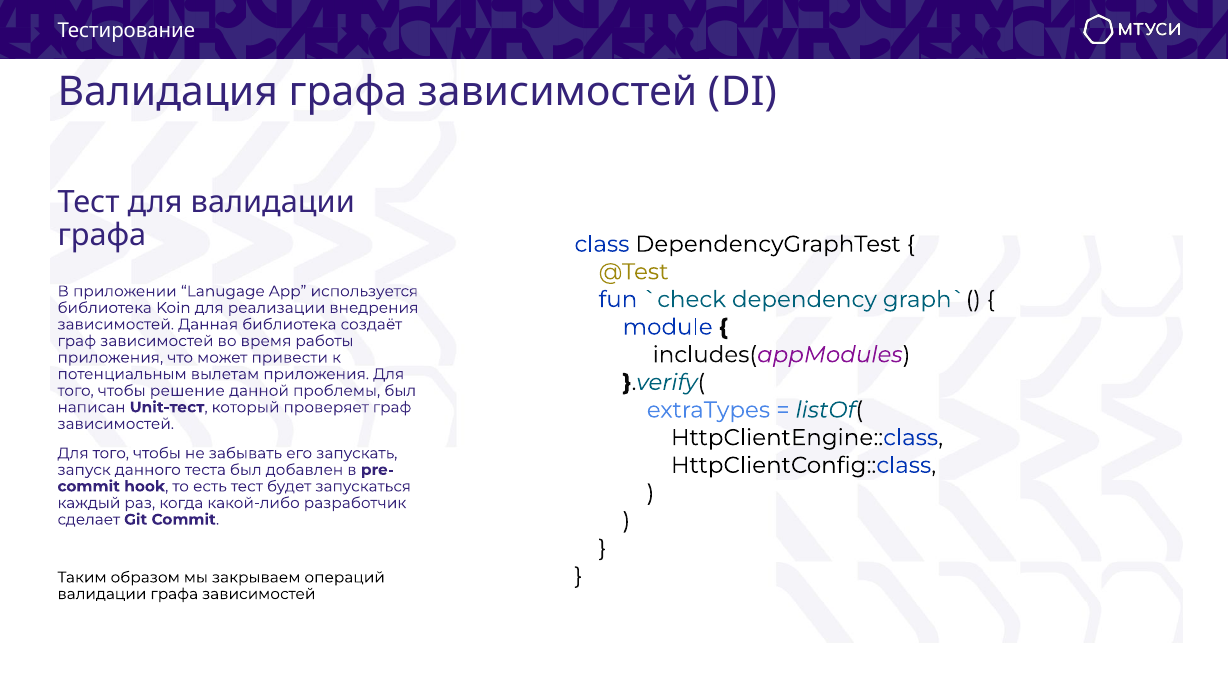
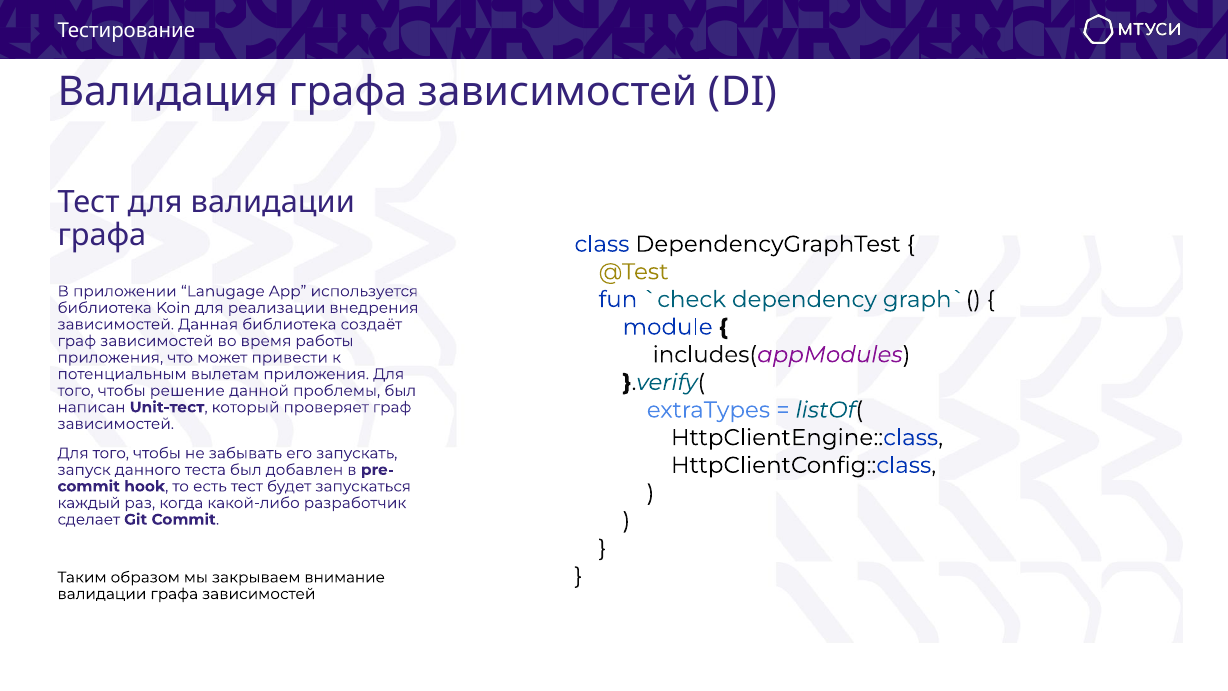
операций: операций -> внимание
